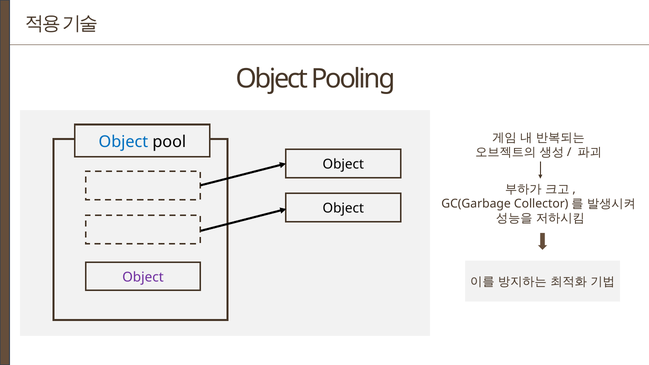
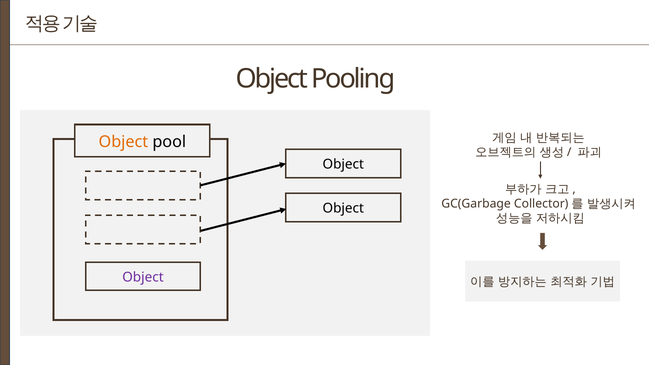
Object at (123, 142) colour: blue -> orange
